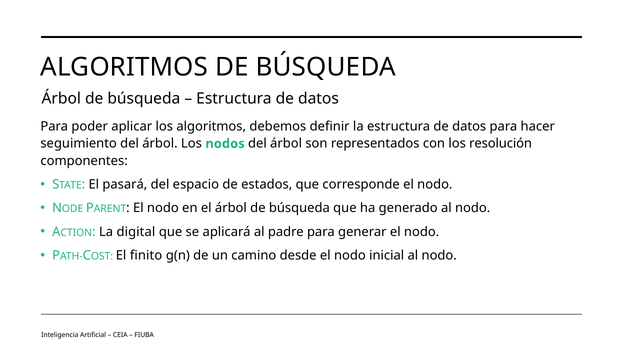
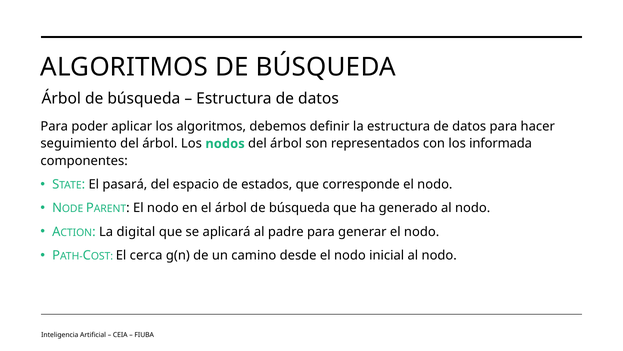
resolución: resolución -> informada
finito: finito -> cerca
